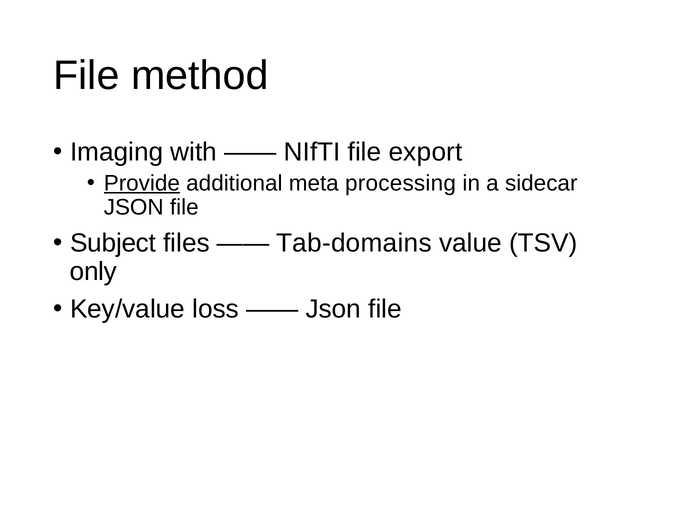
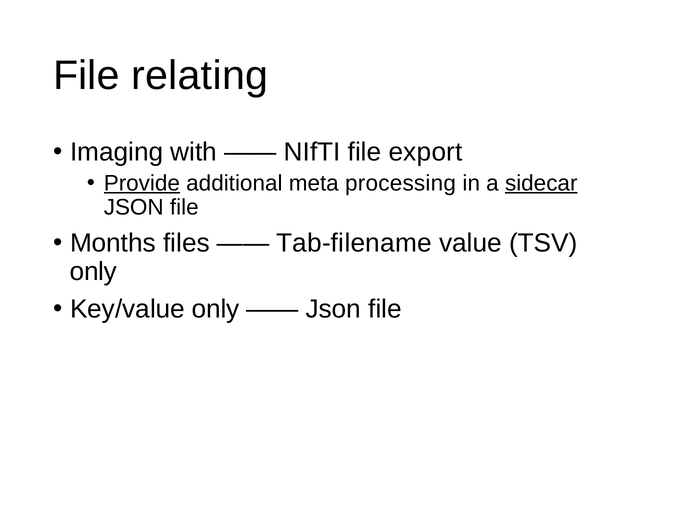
method: method -> relating
sidecar underline: none -> present
Subject: Subject -> Months
Tab-domains: Tab-domains -> Tab-filename
Key/value loss: loss -> only
